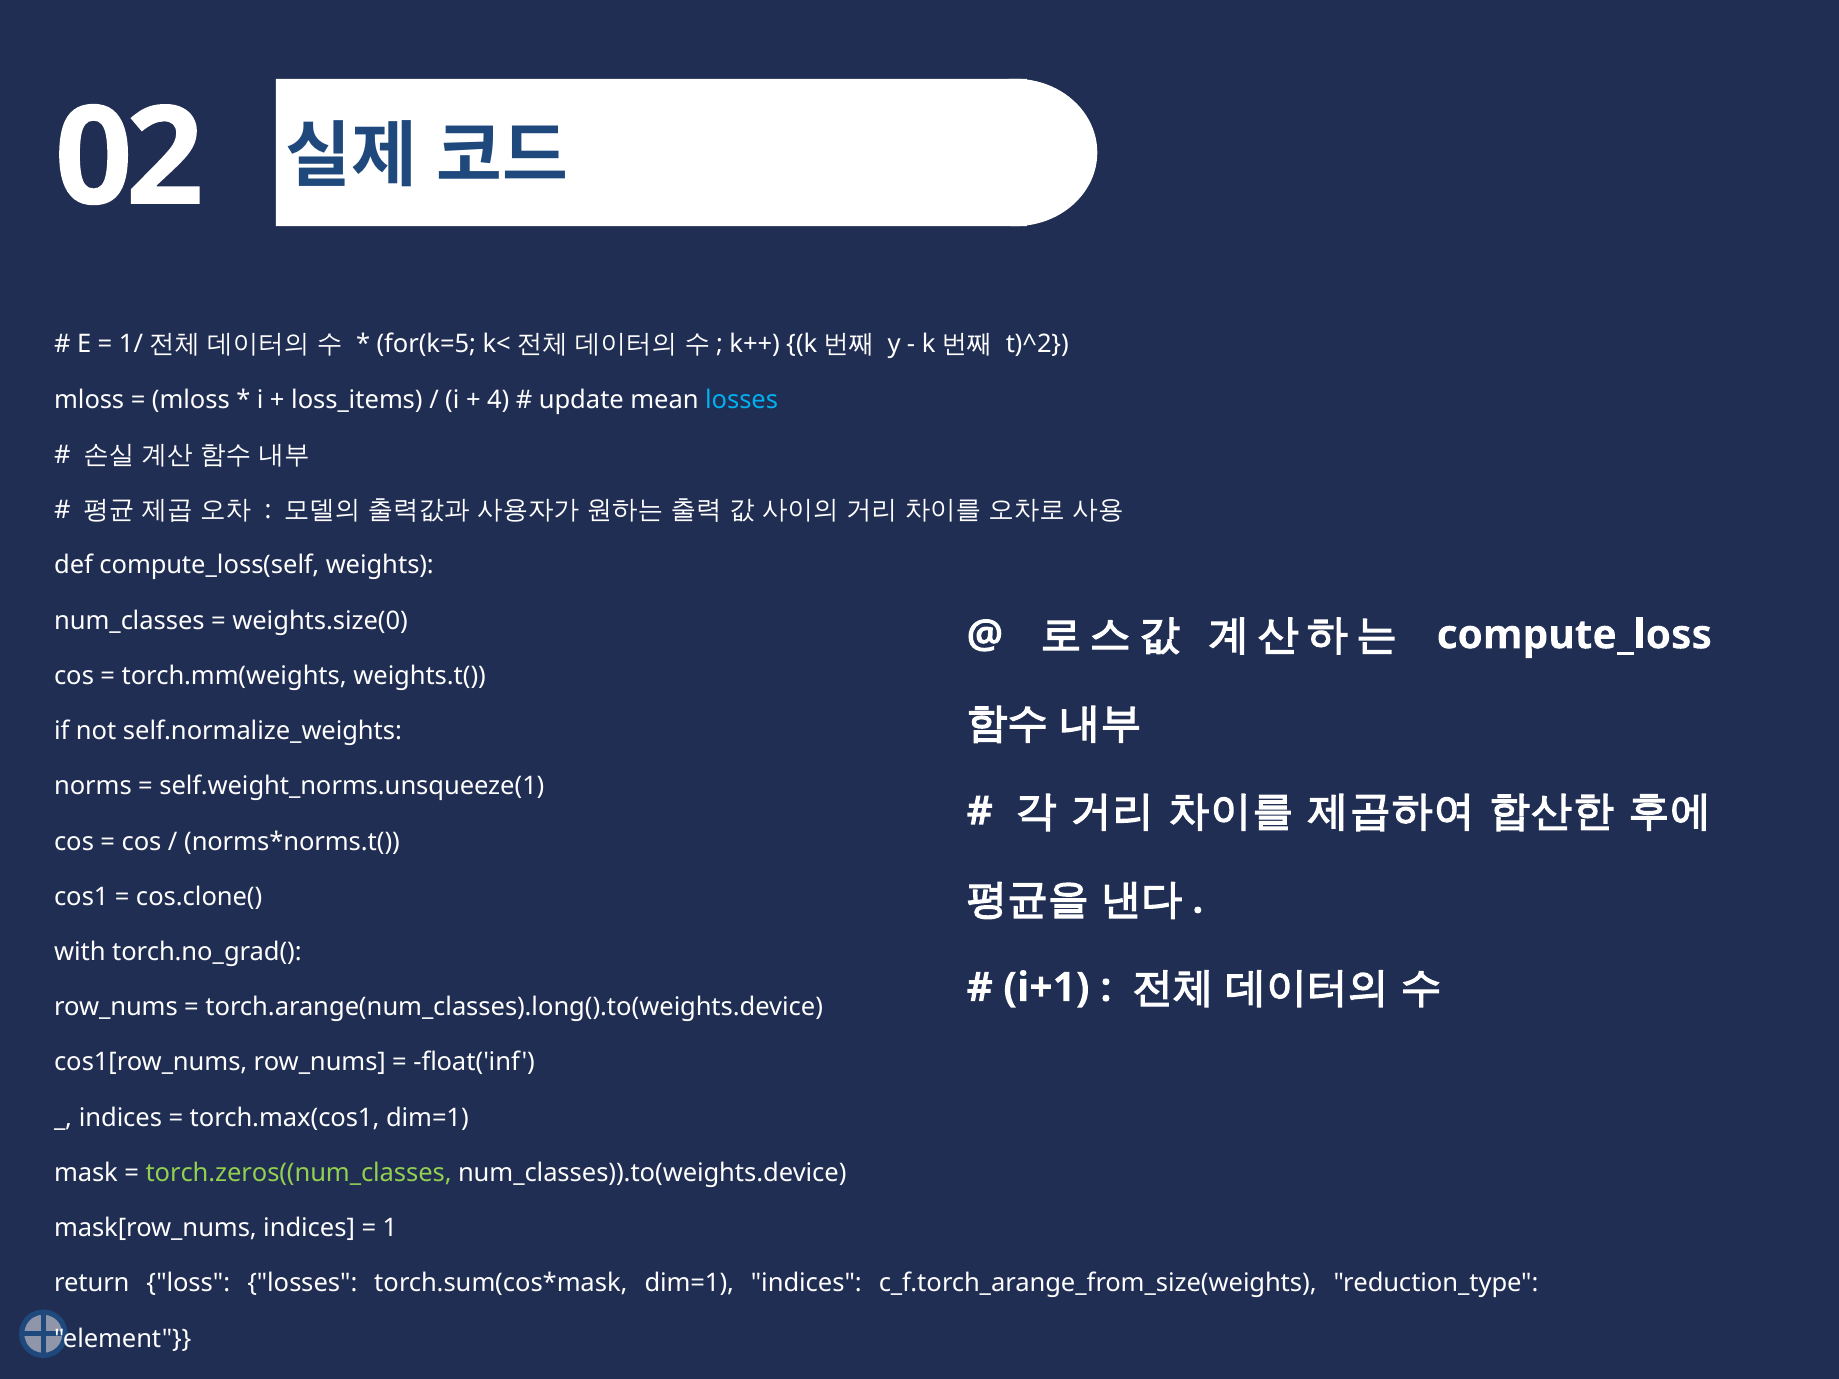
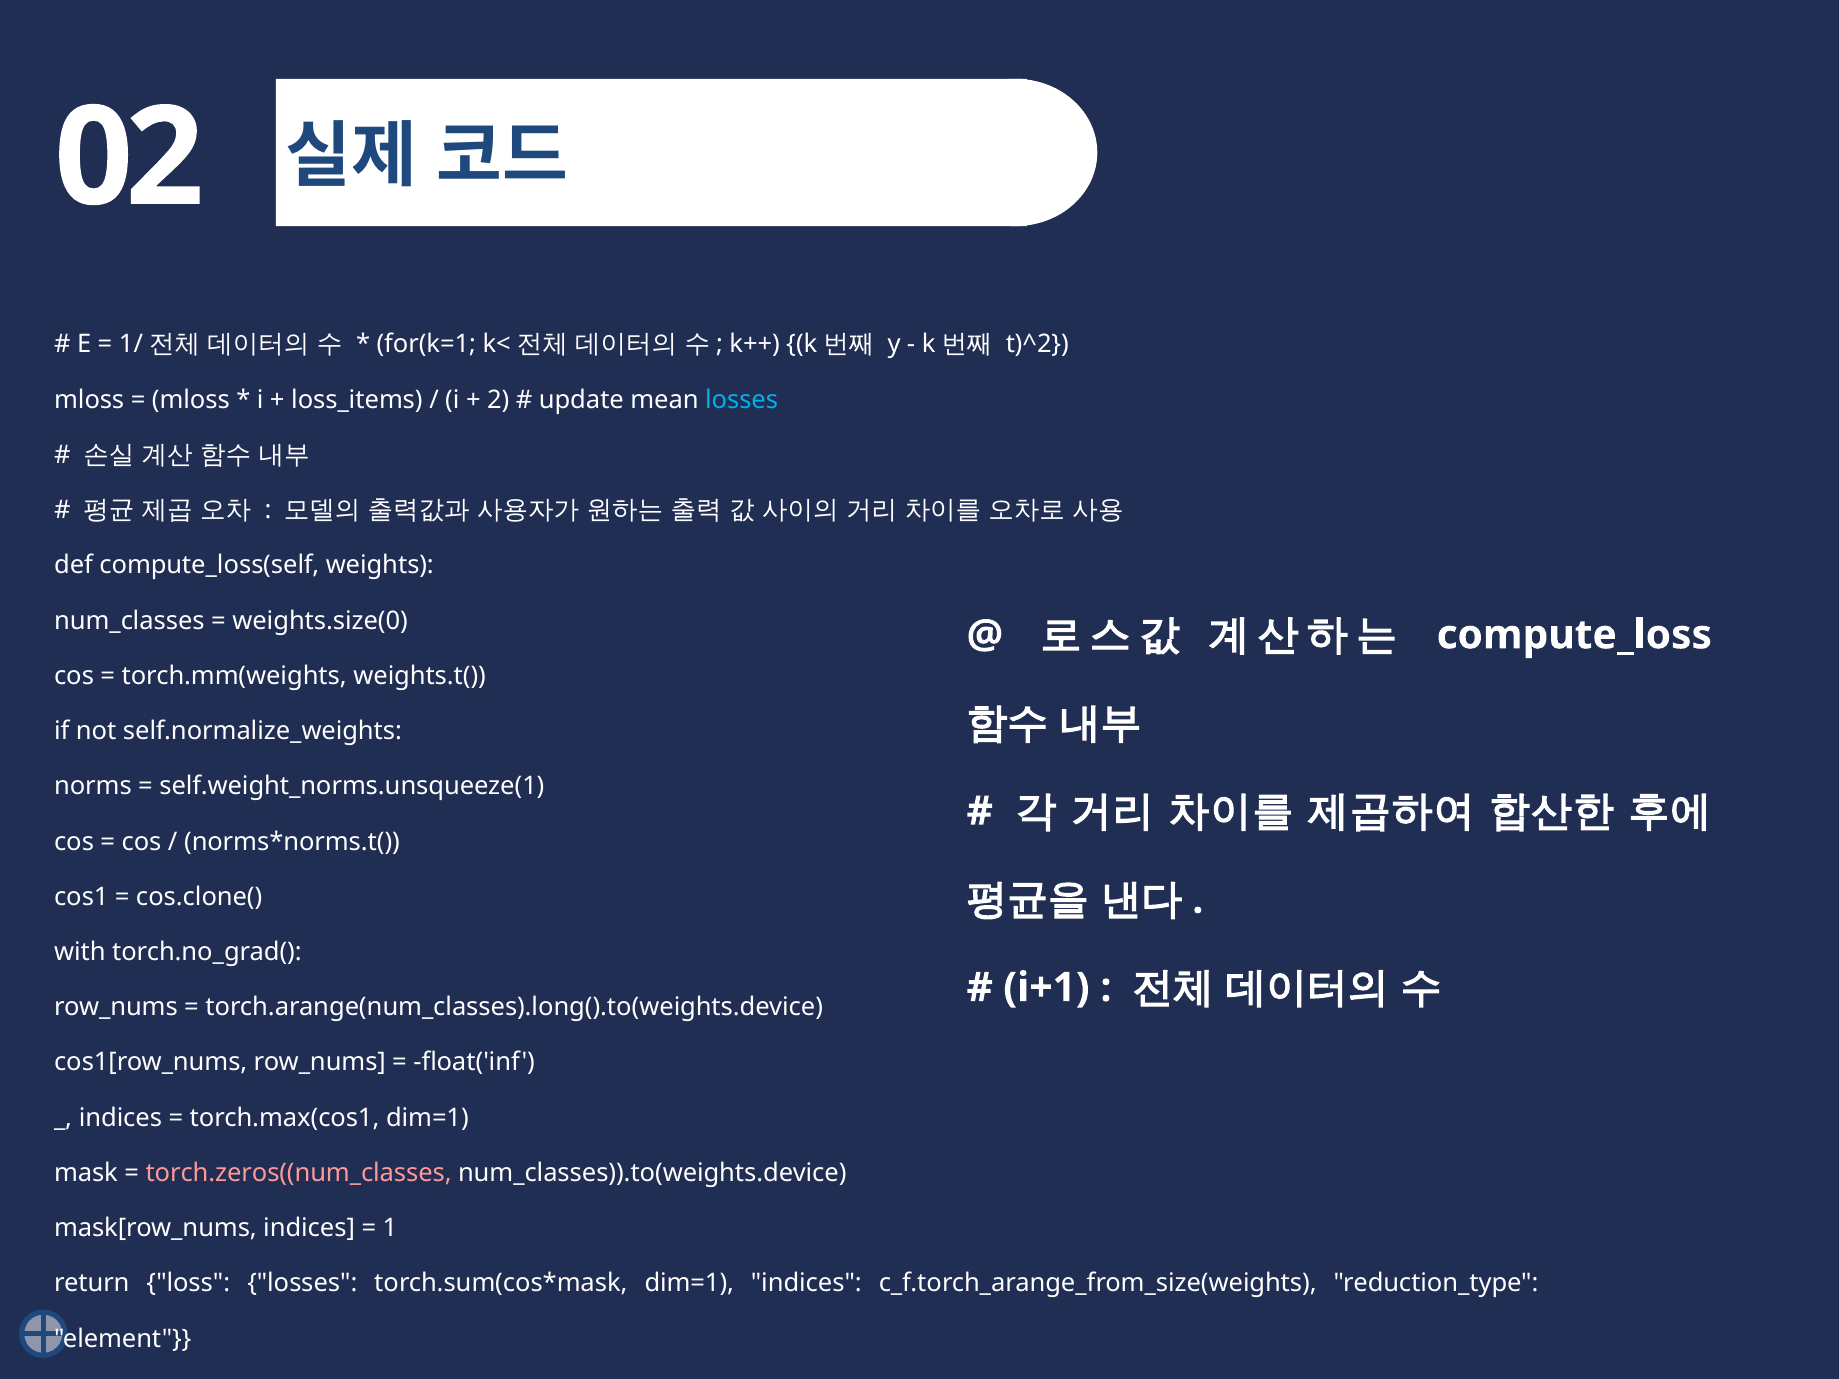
for(k=5: for(k=5 -> for(k=1
4: 4 -> 2
torch.zeros((num_classes colour: light green -> pink
